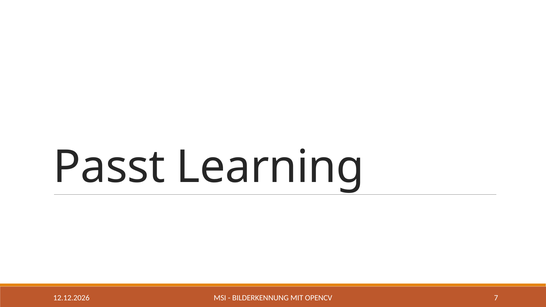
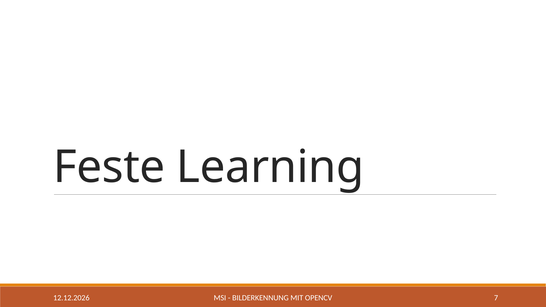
Passt: Passt -> Feste
